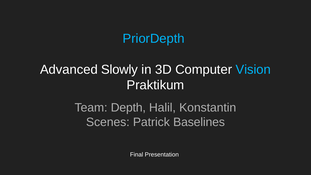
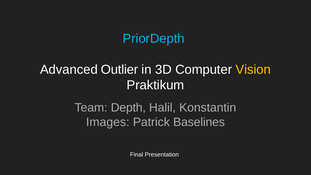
Slowly: Slowly -> Outlier
Vision colour: light blue -> yellow
Scenes: Scenes -> Images
